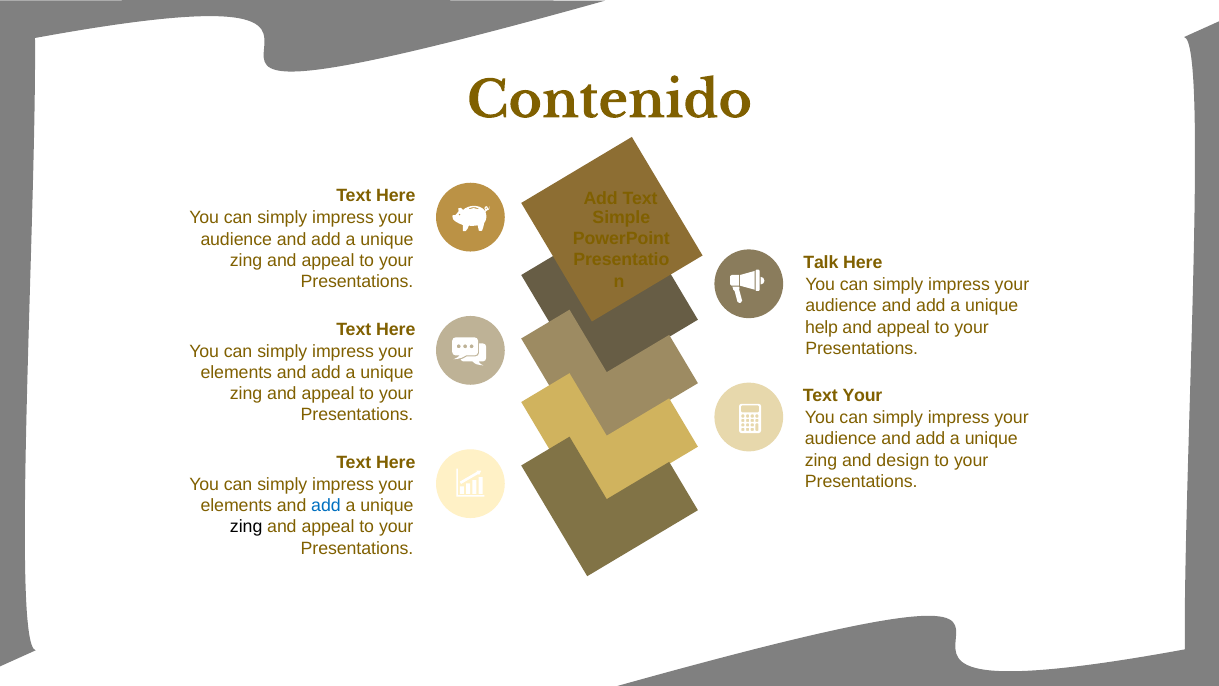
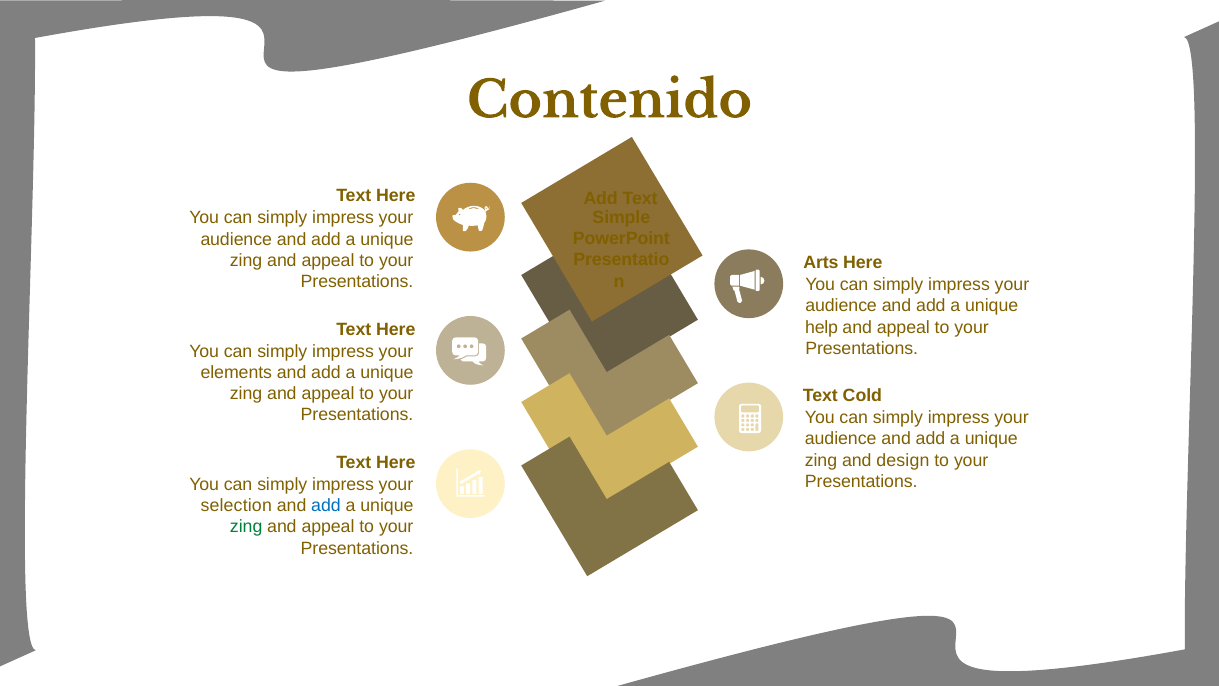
Talk: Talk -> Arts
Text Your: Your -> Cold
elements at (236, 506): elements -> selection
zing at (246, 527) colour: black -> green
